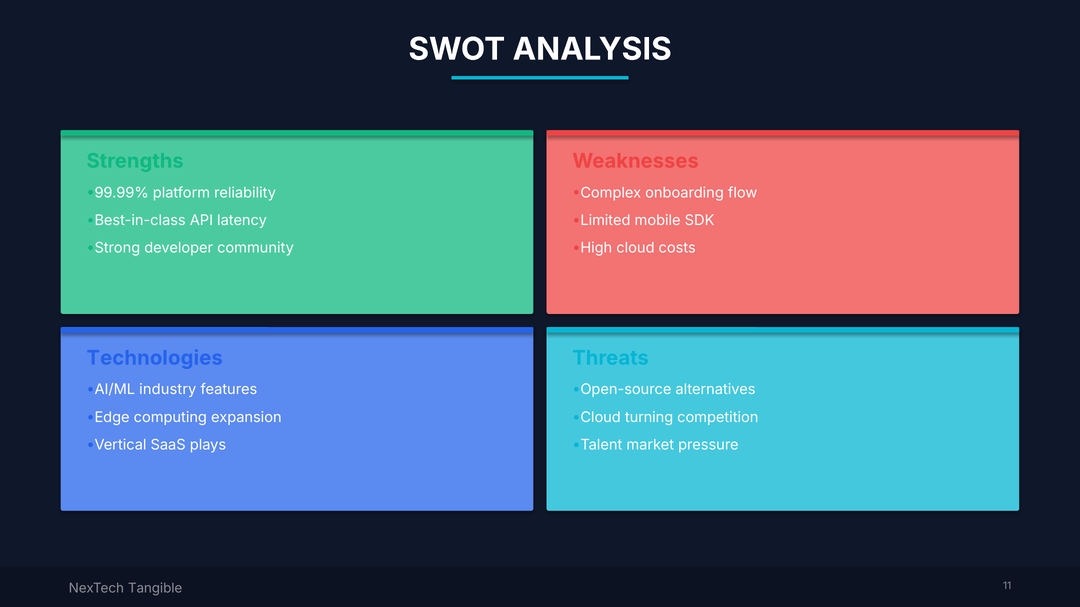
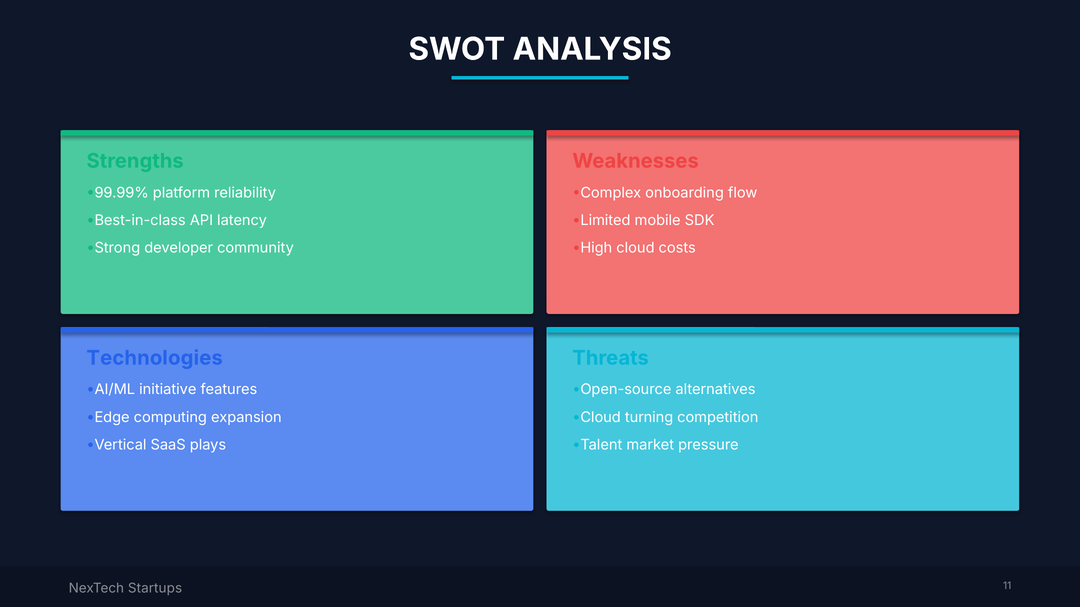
industry: industry -> initiative
Tangible: Tangible -> Startups
